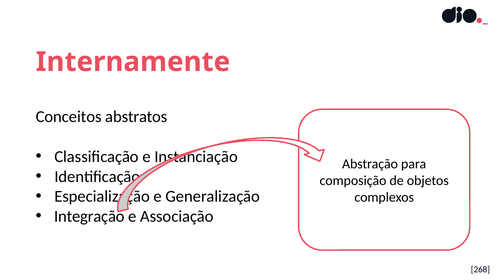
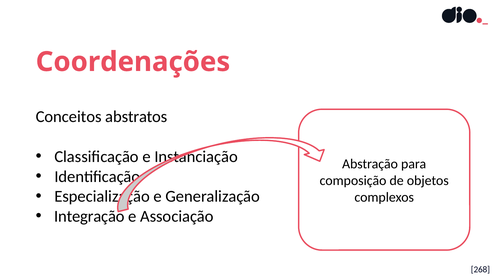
Internamente: Internamente -> Coordenações
